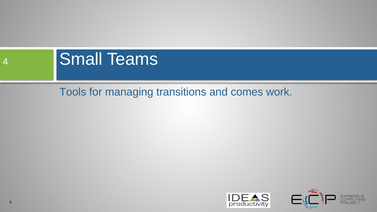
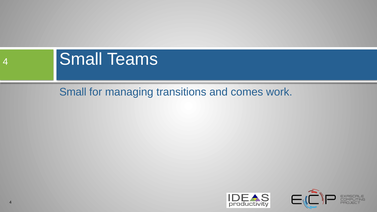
Tools at (73, 92): Tools -> Small
